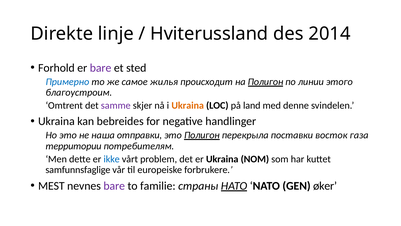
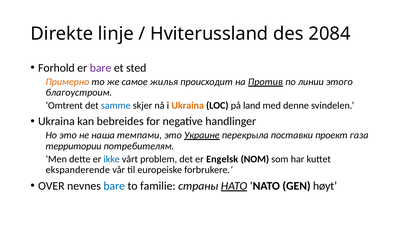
2014: 2014 -> 2084
Примерно colour: blue -> orange
на Полигон: Полигон -> Против
samme colour: purple -> blue
отправки: отправки -> темпами
это Полигон: Полигон -> Украине
восток: восток -> проект
Ukrainа: Ukrainа -> Engelsk
samfunnsfaglige: samfunnsfaglige -> ekspanderende
MEST: MEST -> OVER
bare at (114, 185) colour: purple -> blue
øker: øker -> høyt
